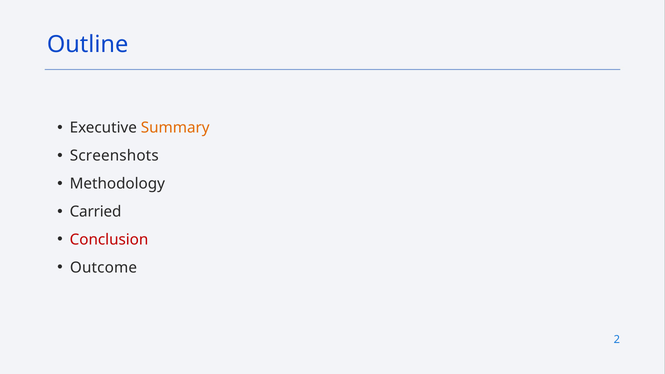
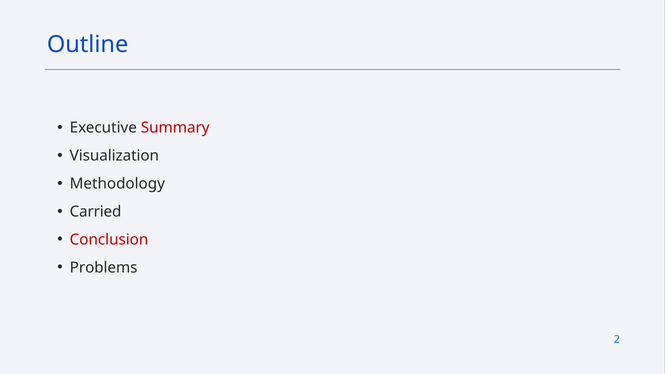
Summary colour: orange -> red
Screenshots: Screenshots -> Visualization
Outcome: Outcome -> Problems
